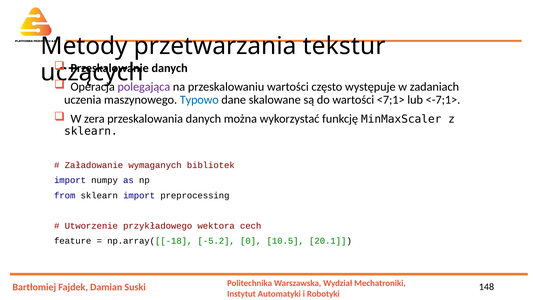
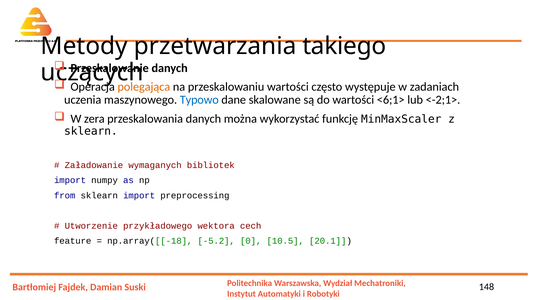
tekstur: tekstur -> takiego
polegająca colour: purple -> orange
<7;1>: <7;1> -> <6;1>
<-7;1>: <-7;1> -> <-2;1>
